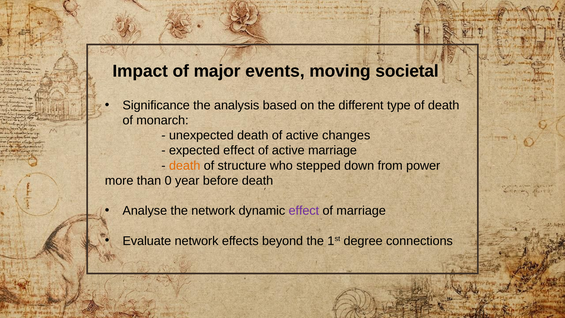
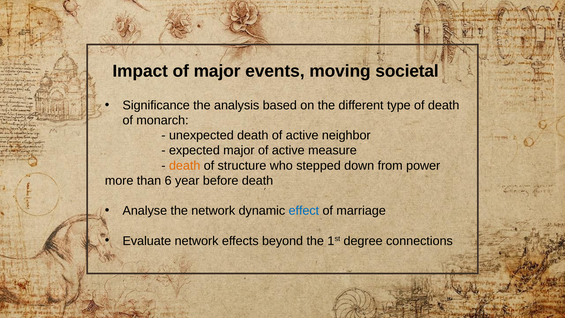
changes: changes -> neighbor
expected effect: effect -> major
active marriage: marriage -> measure
0: 0 -> 6
effect at (304, 211) colour: purple -> blue
